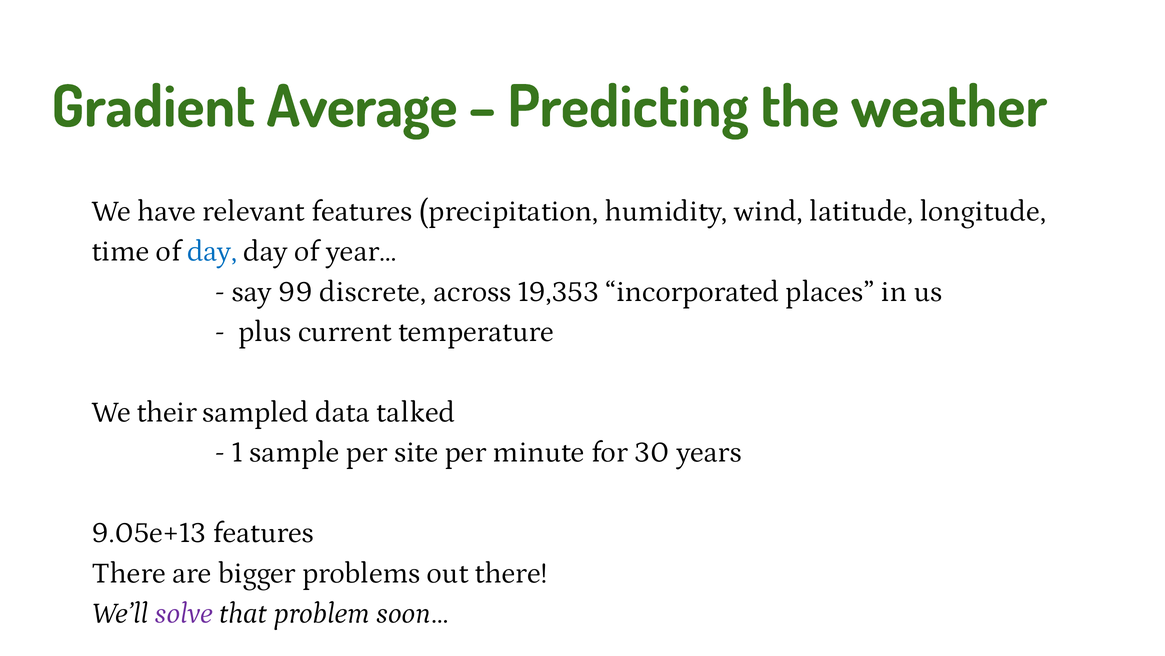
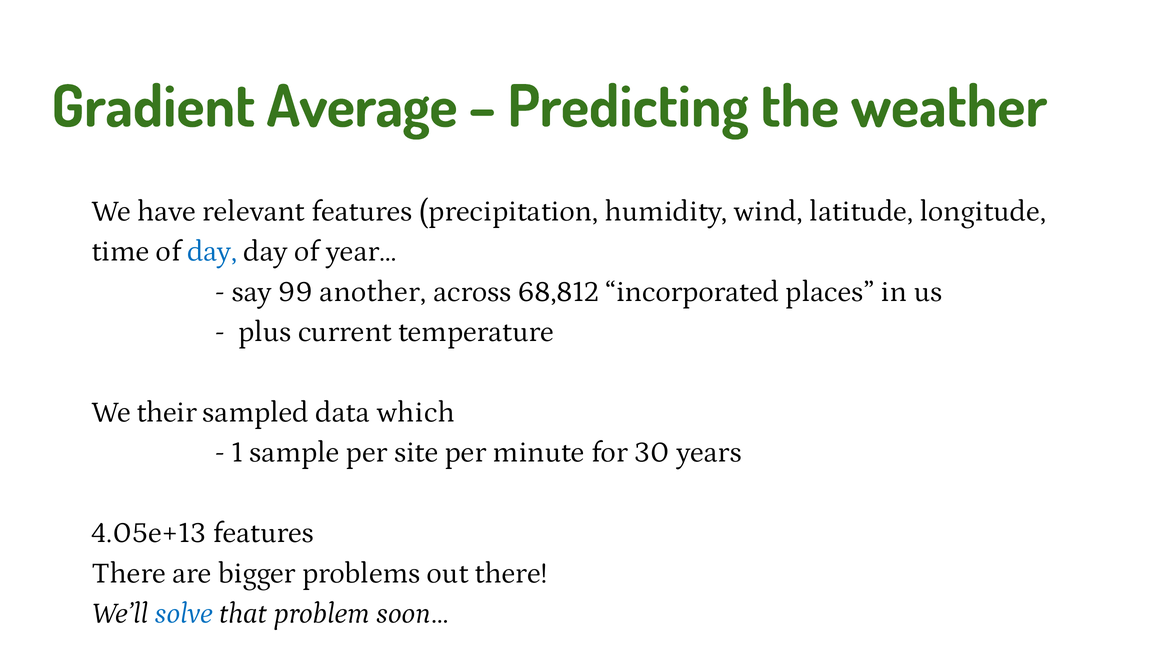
discrete: discrete -> another
19,353: 19,353 -> 68,812
talked: talked -> which
9.05e+13: 9.05e+13 -> 4.05e+13
solve colour: purple -> blue
